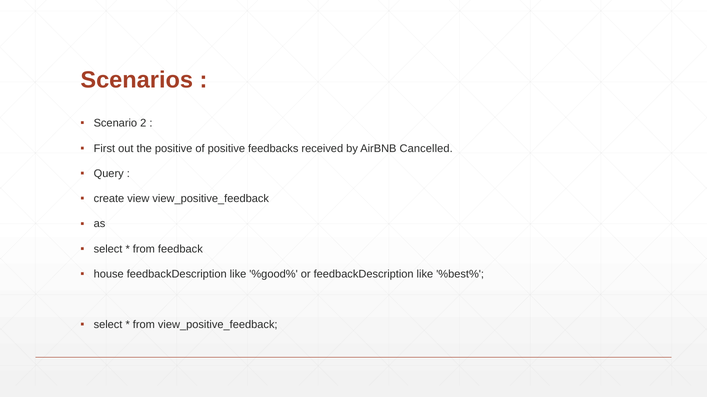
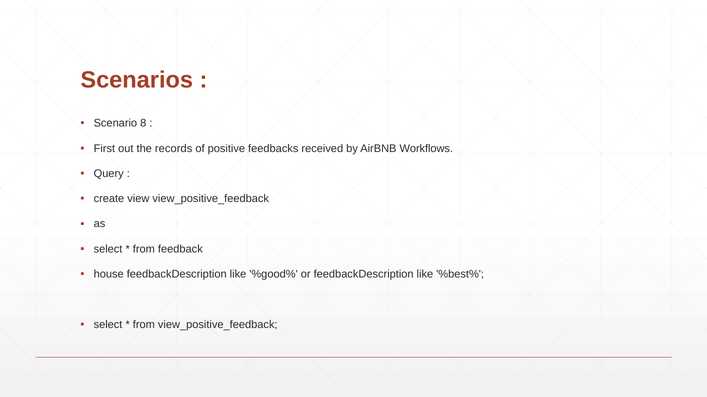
2: 2 -> 8
the positive: positive -> records
Cancelled: Cancelled -> Workflows
